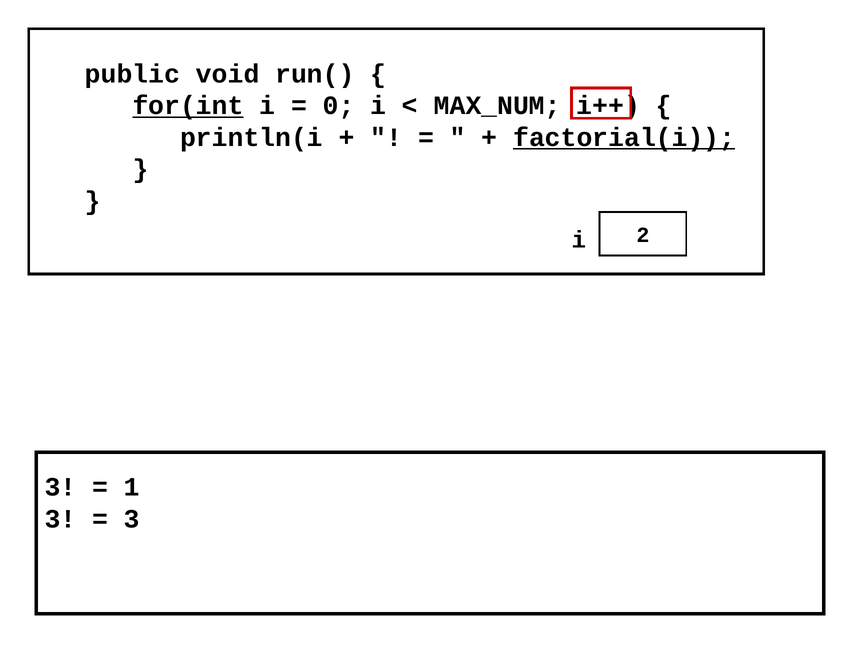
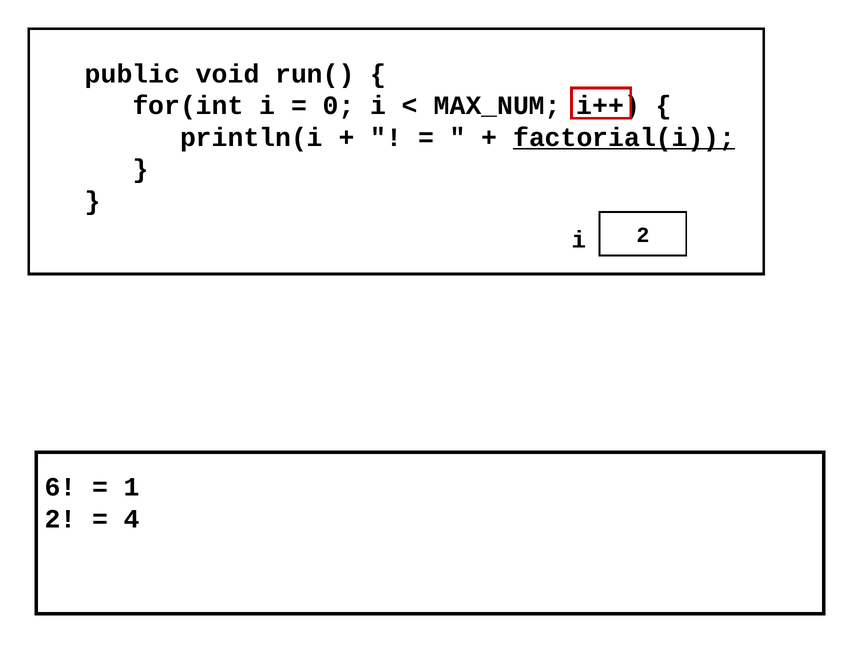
for(int underline: present -> none
3 at (60, 487): 3 -> 6
3 at (60, 519): 3 -> 2
3 at (132, 519): 3 -> 4
